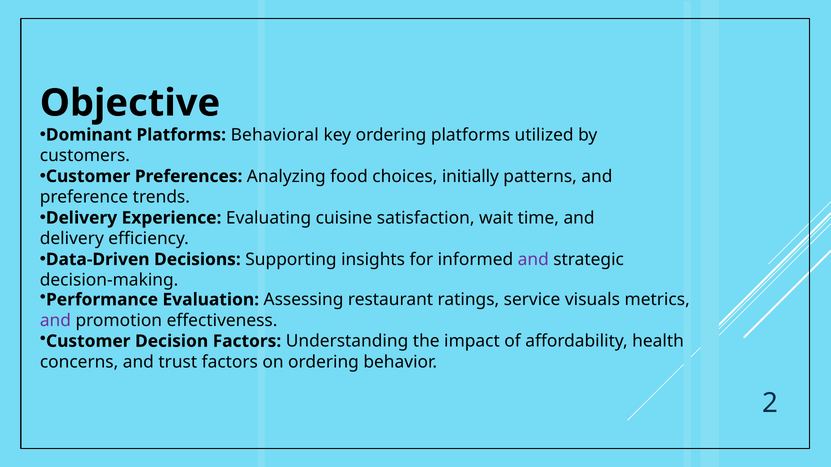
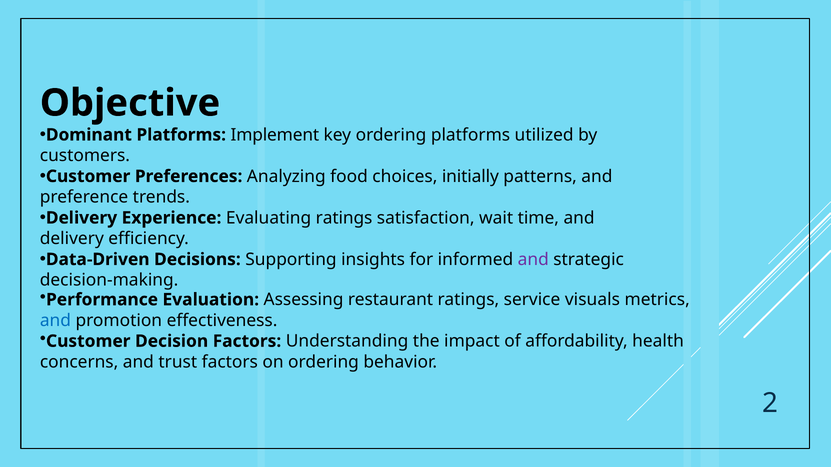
Behavioral: Behavioral -> Implement
Evaluating cuisine: cuisine -> ratings
and at (55, 321) colour: purple -> blue
